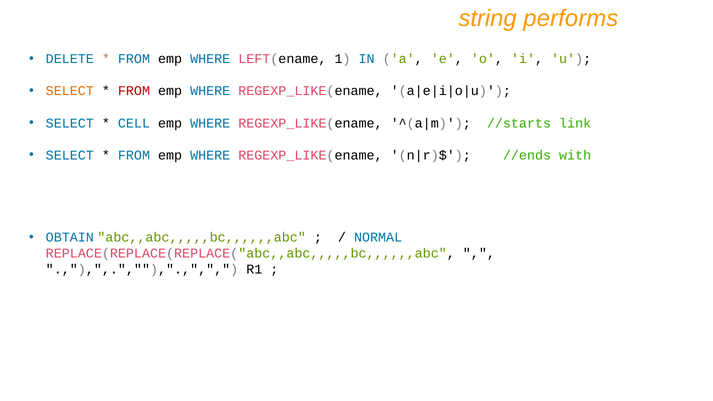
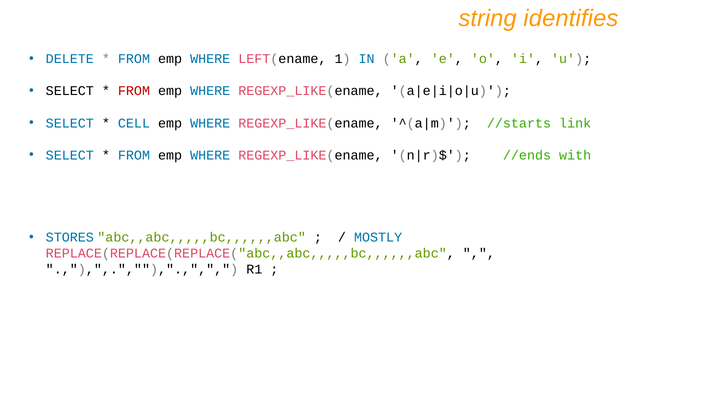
performs: performs -> identifies
SELECT at (70, 91) colour: orange -> black
OBTAIN: OBTAIN -> STORES
NORMAL: NORMAL -> MOSTLY
